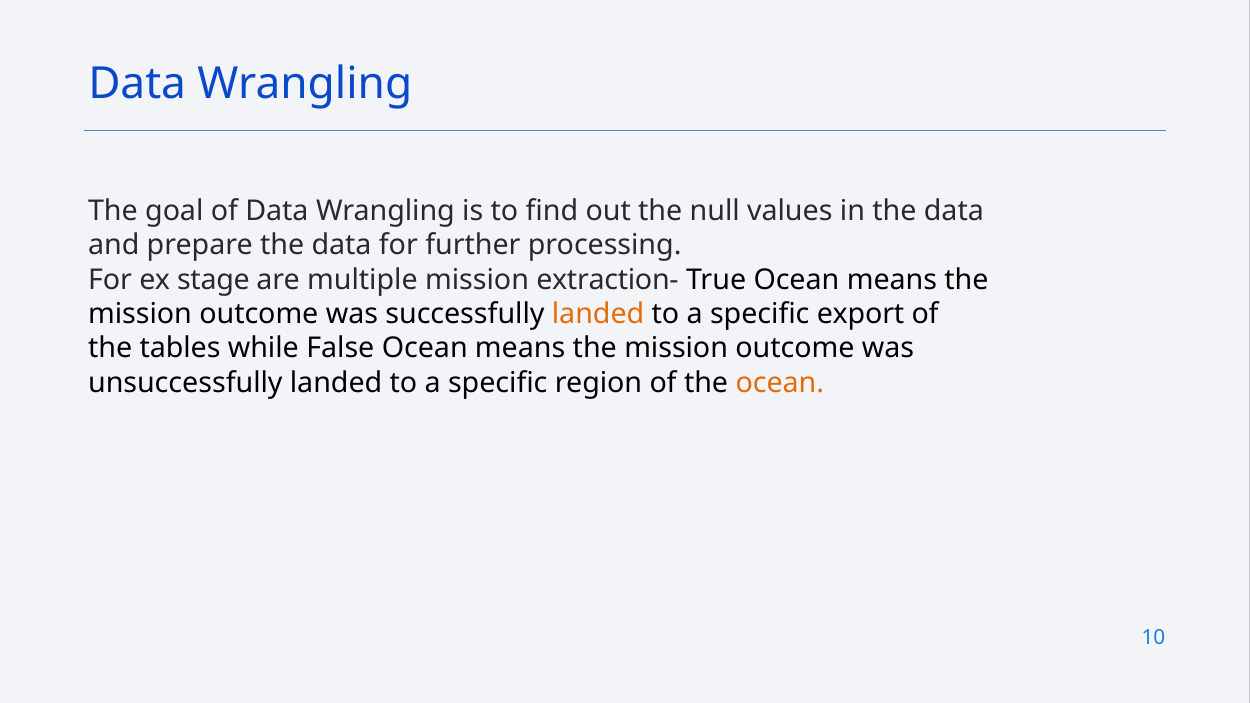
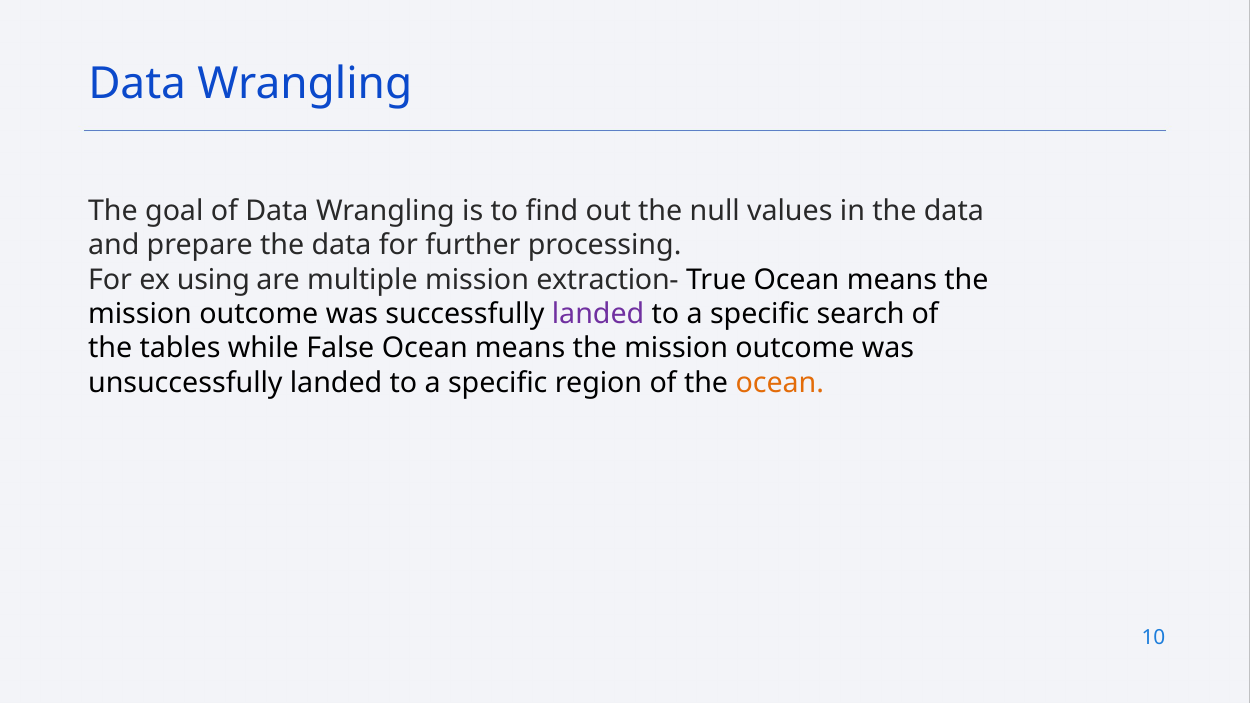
stage: stage -> using
landed at (598, 314) colour: orange -> purple
export: export -> search
